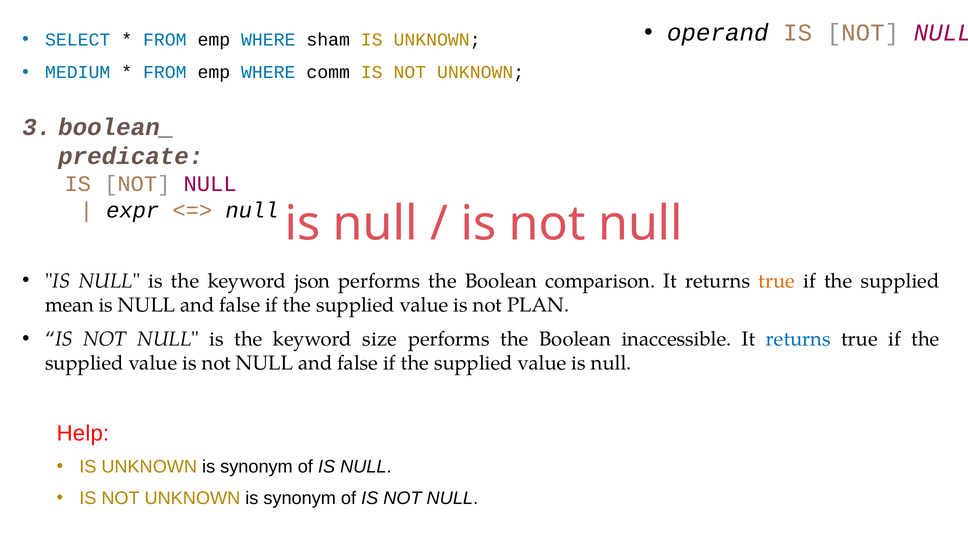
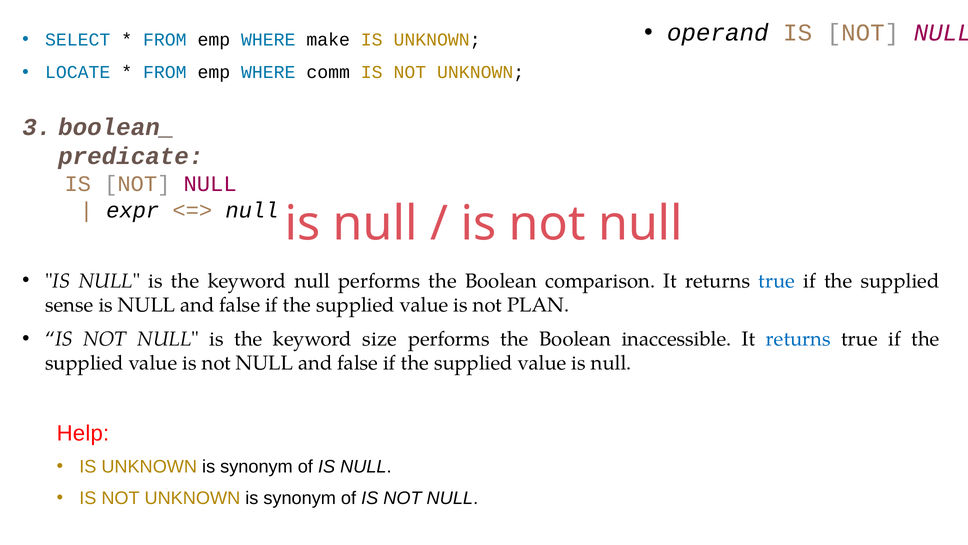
sham: sham -> make
MEDIUM: MEDIUM -> LOCATE
keyword json: json -> null
true at (777, 281) colour: orange -> blue
mean: mean -> sense
